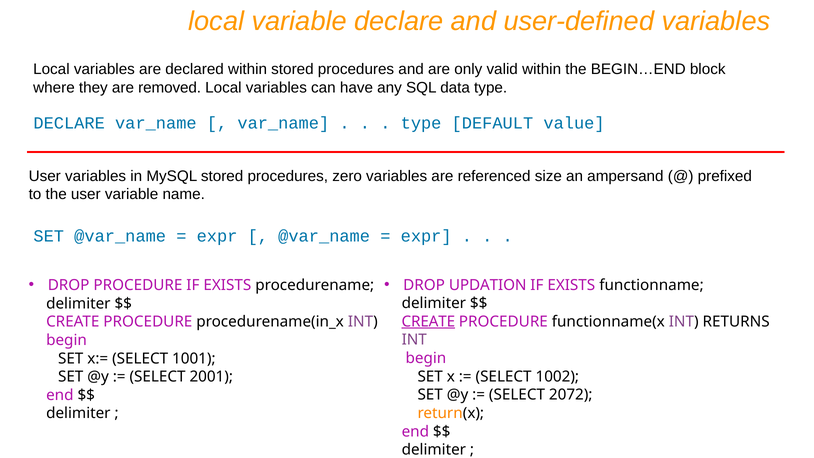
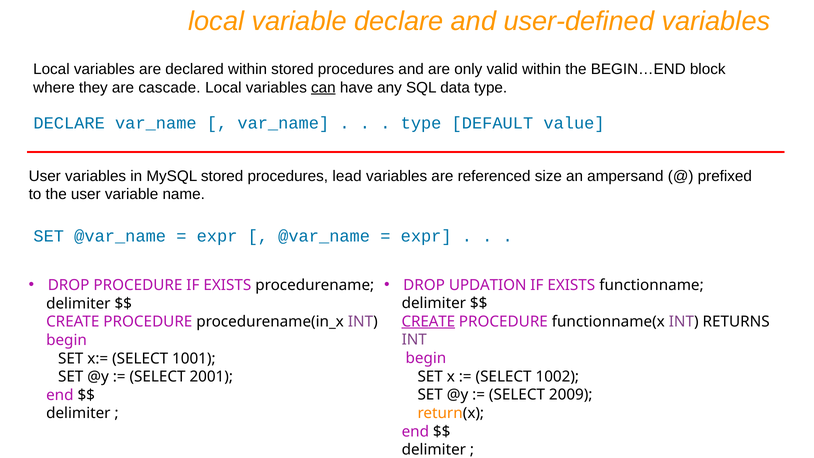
removed: removed -> cascade
can underline: none -> present
zero: zero -> lead
2072: 2072 -> 2009
